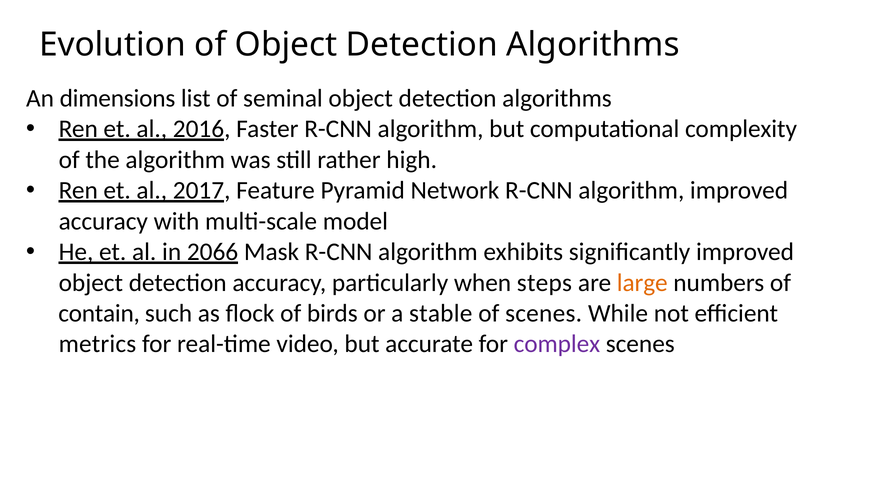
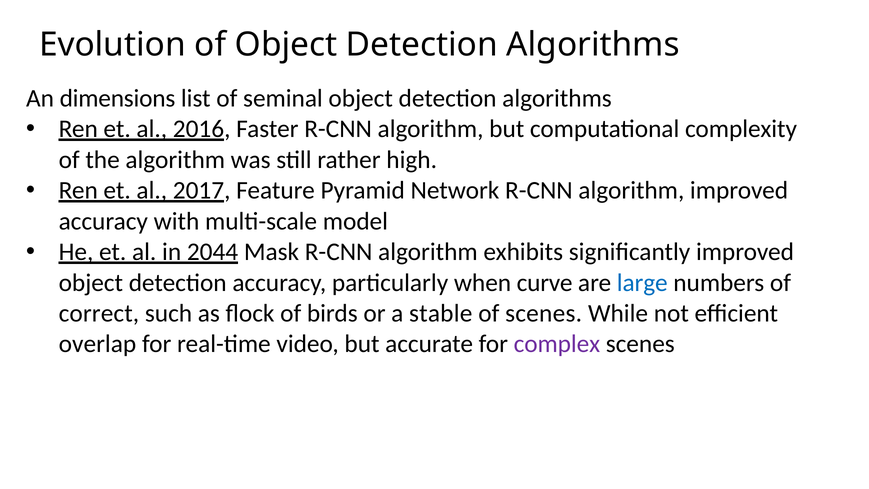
2066: 2066 -> 2044
steps: steps -> curve
large colour: orange -> blue
contain: contain -> correct
metrics: metrics -> overlap
